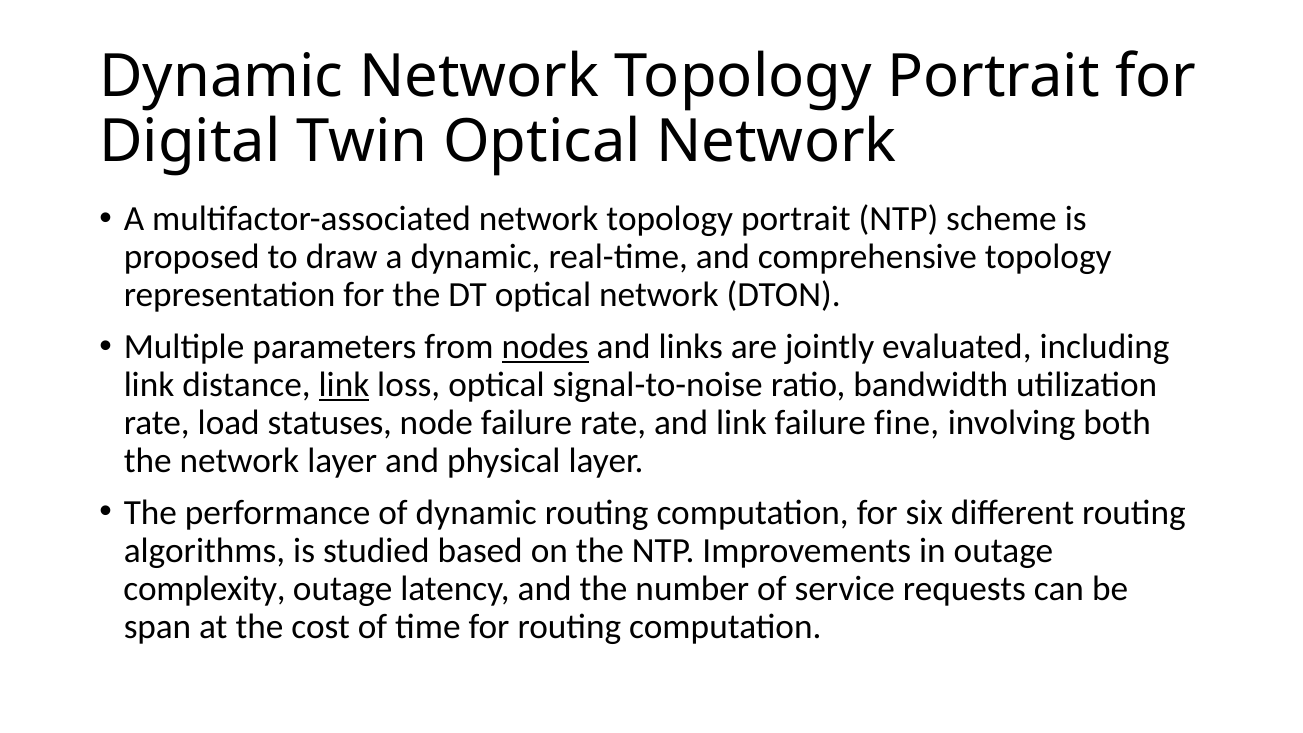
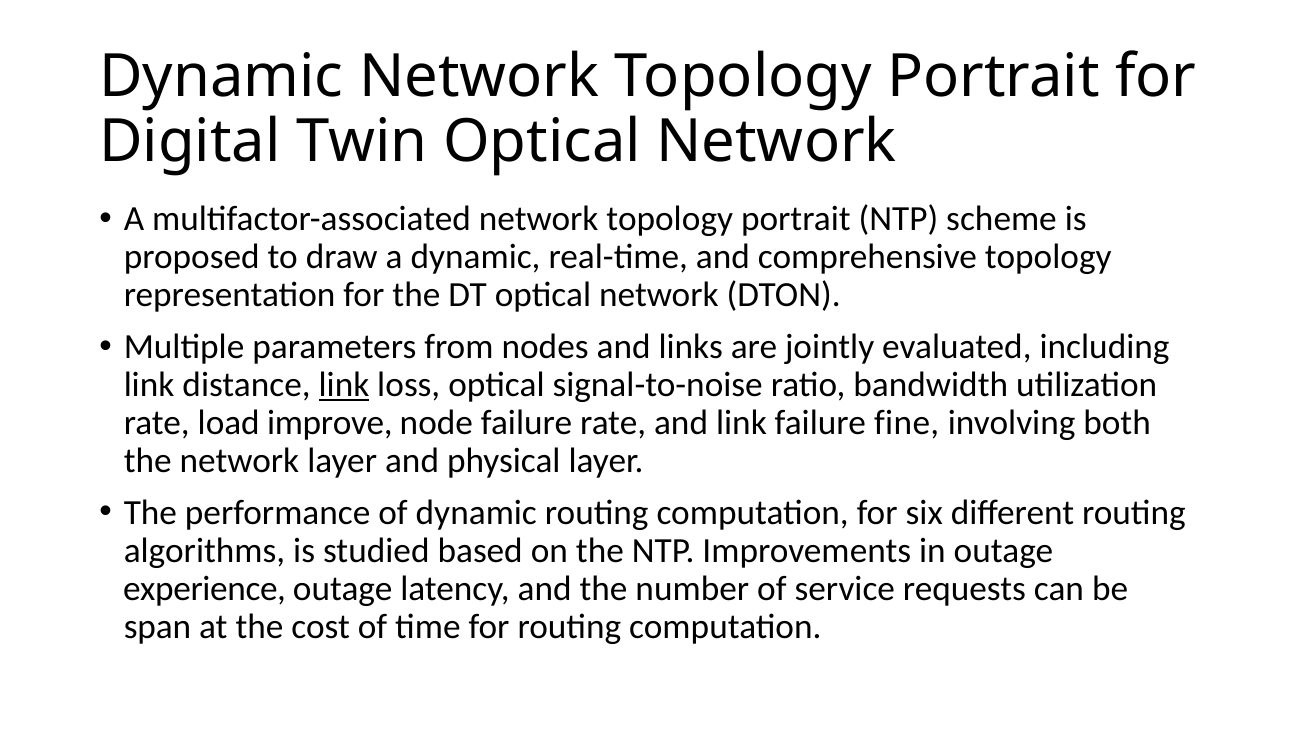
nodes underline: present -> none
statuses: statuses -> improve
complexity: complexity -> experience
